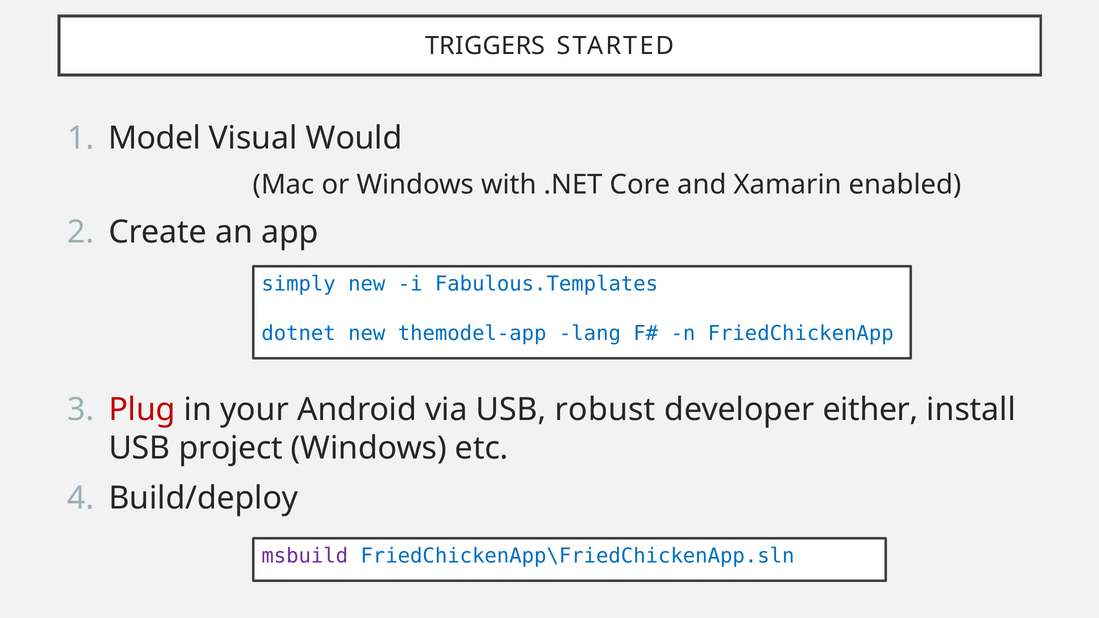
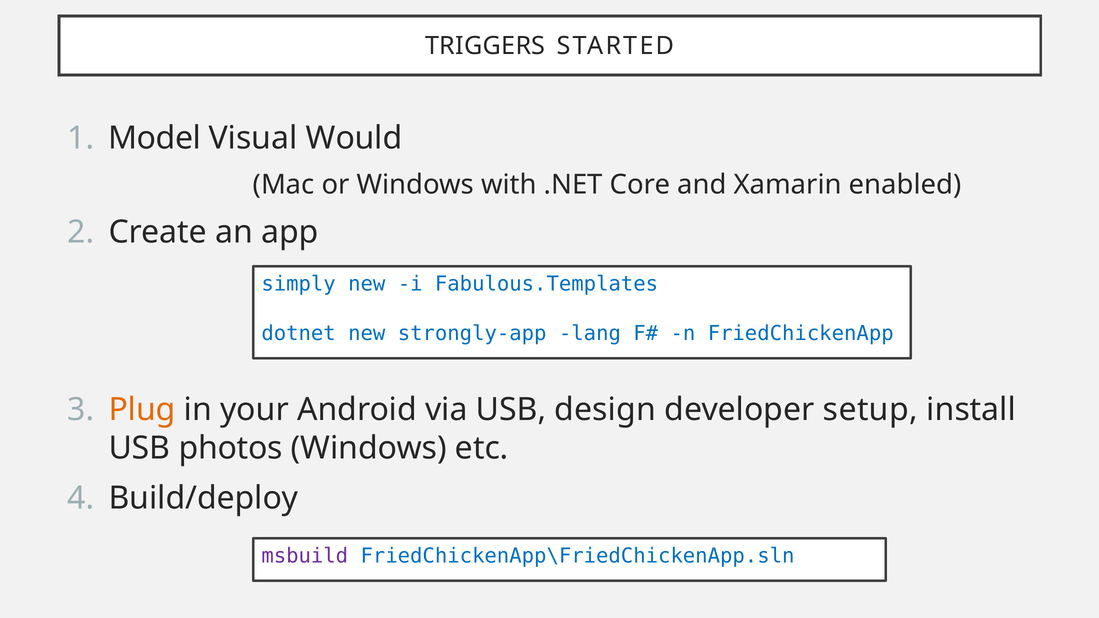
themodel-app: themodel-app -> strongly-app
Plug colour: red -> orange
robust: robust -> design
either: either -> setup
project: project -> photos
